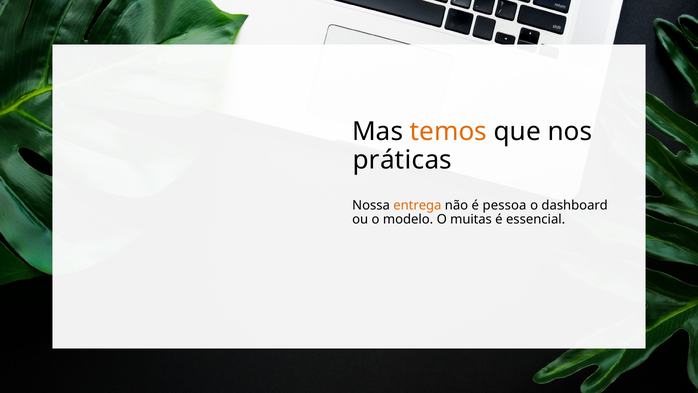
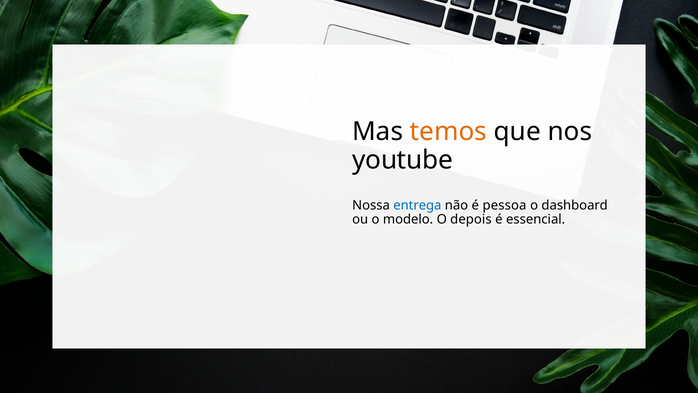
práticas: práticas -> youtube
entrega colour: orange -> blue
muitas: muitas -> depois
